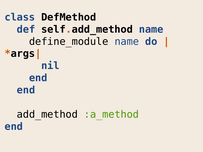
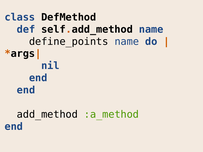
define_module: define_module -> define_points
